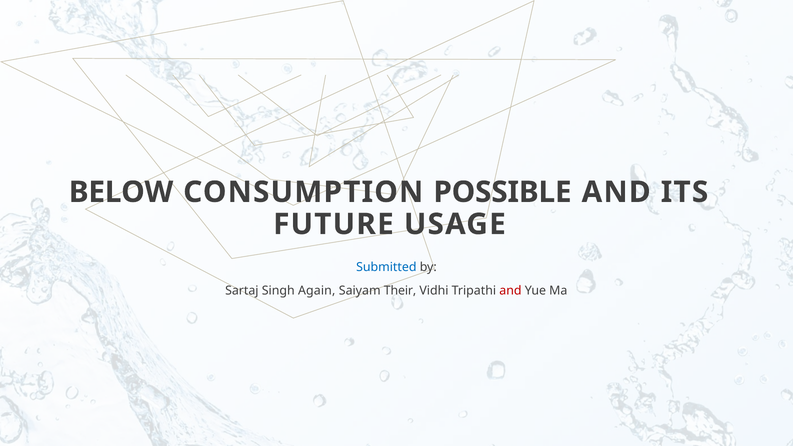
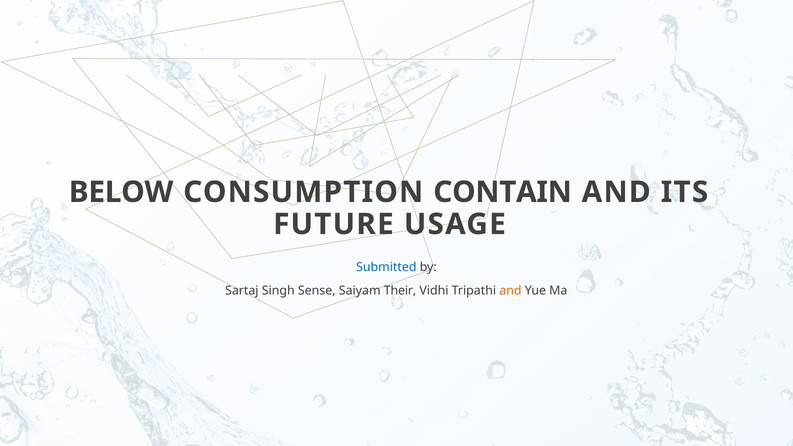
POSSIBLE: POSSIBLE -> CONTAIN
Again: Again -> Sense
and at (510, 291) colour: red -> orange
